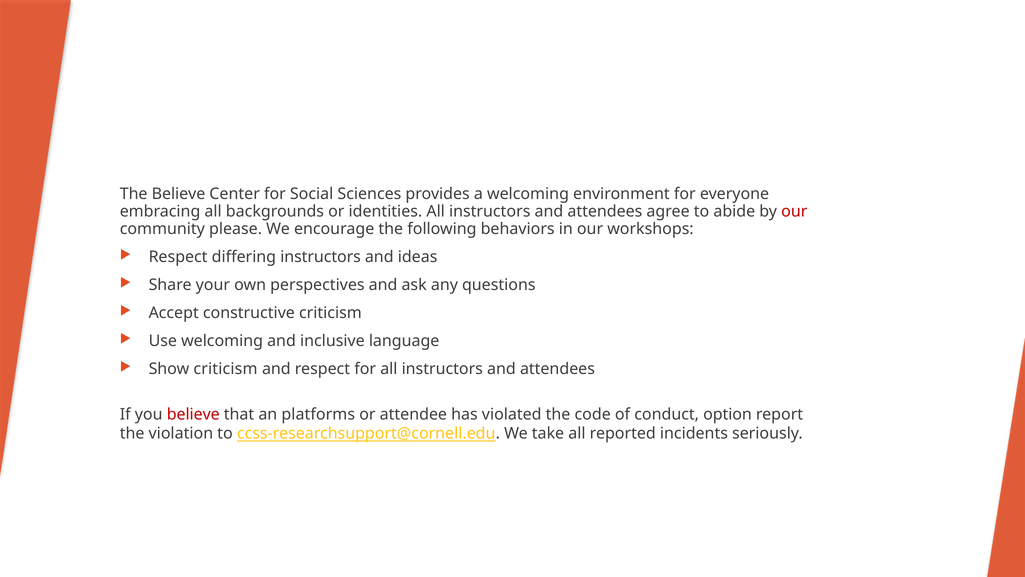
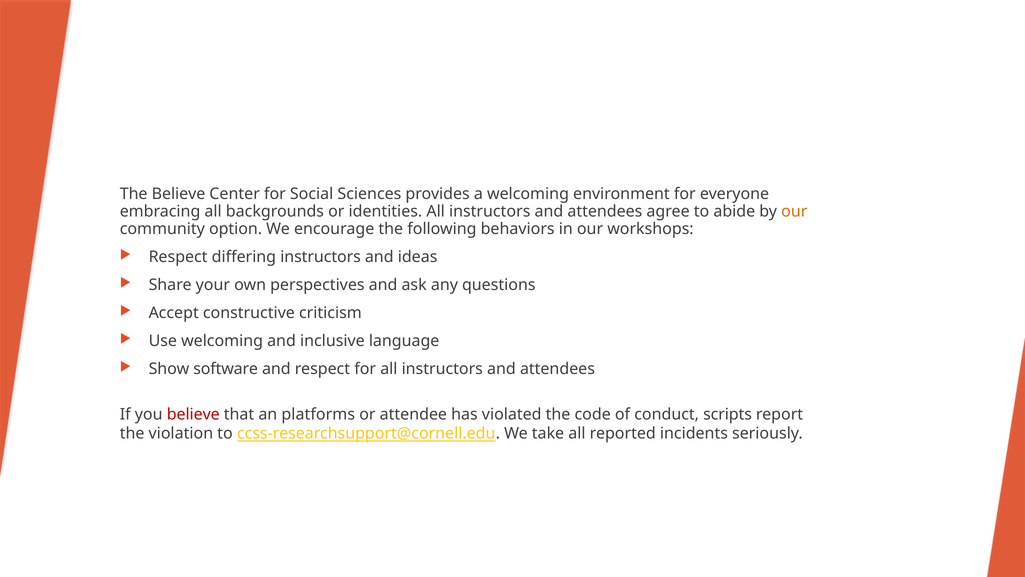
our at (794, 211) colour: red -> orange
please: please -> option
Show criticism: criticism -> software
option: option -> scripts
